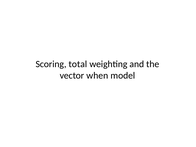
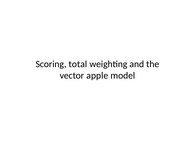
when: when -> apple
